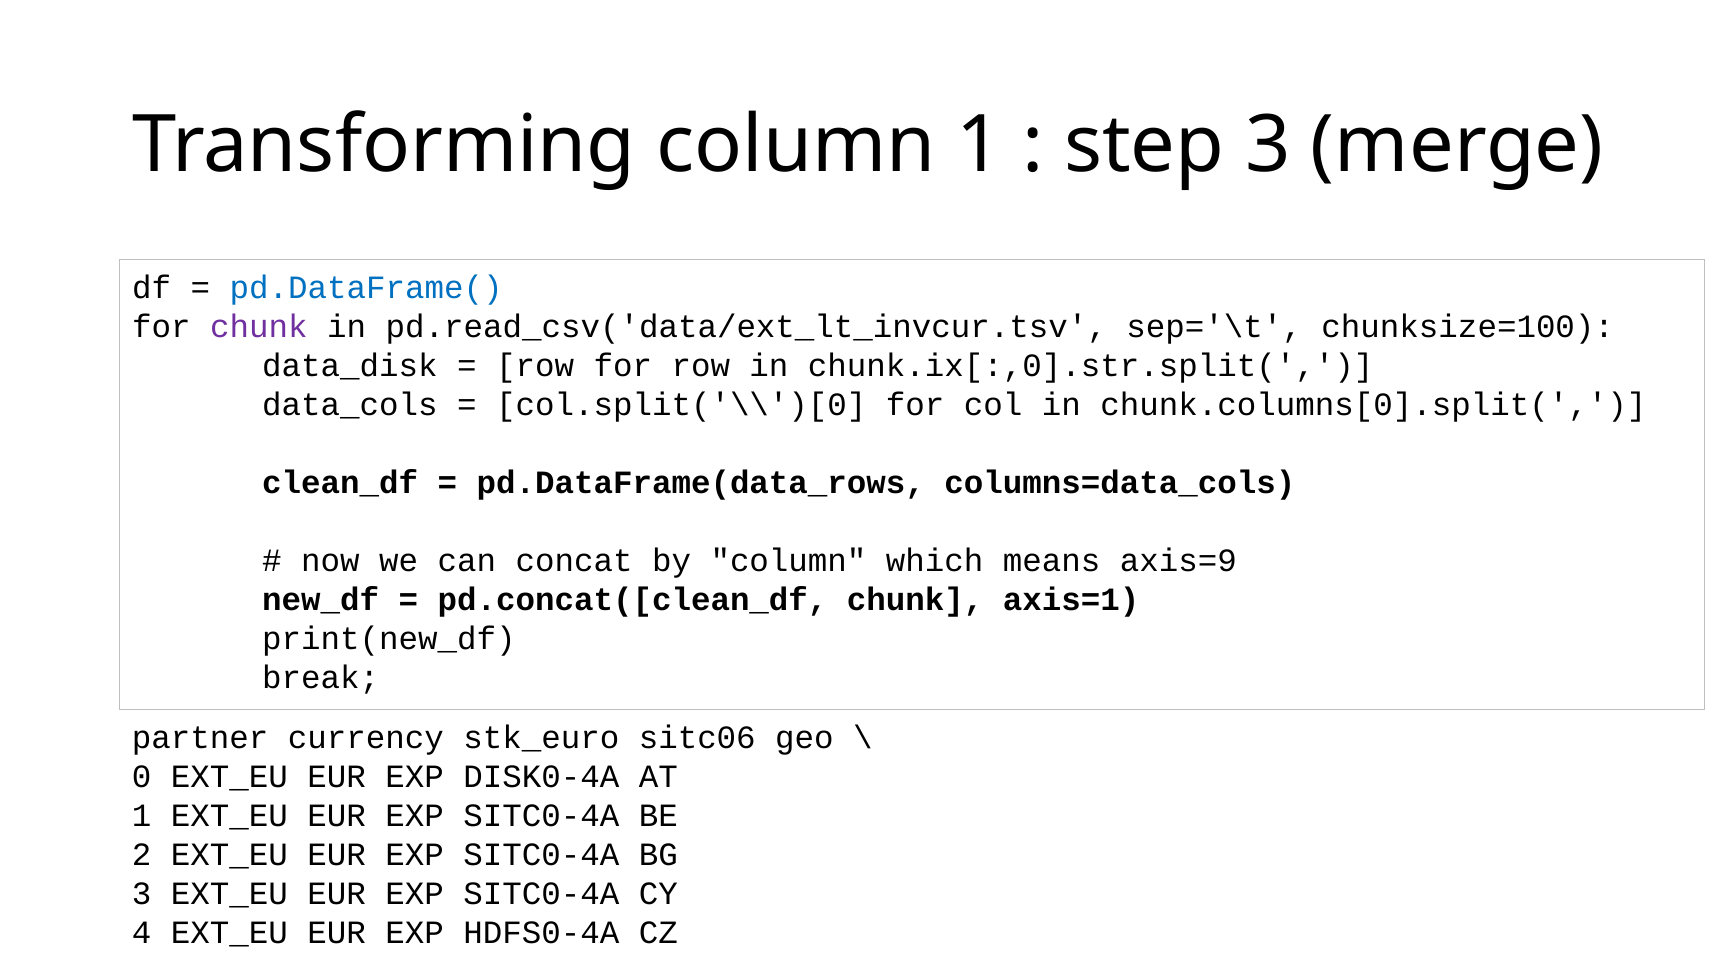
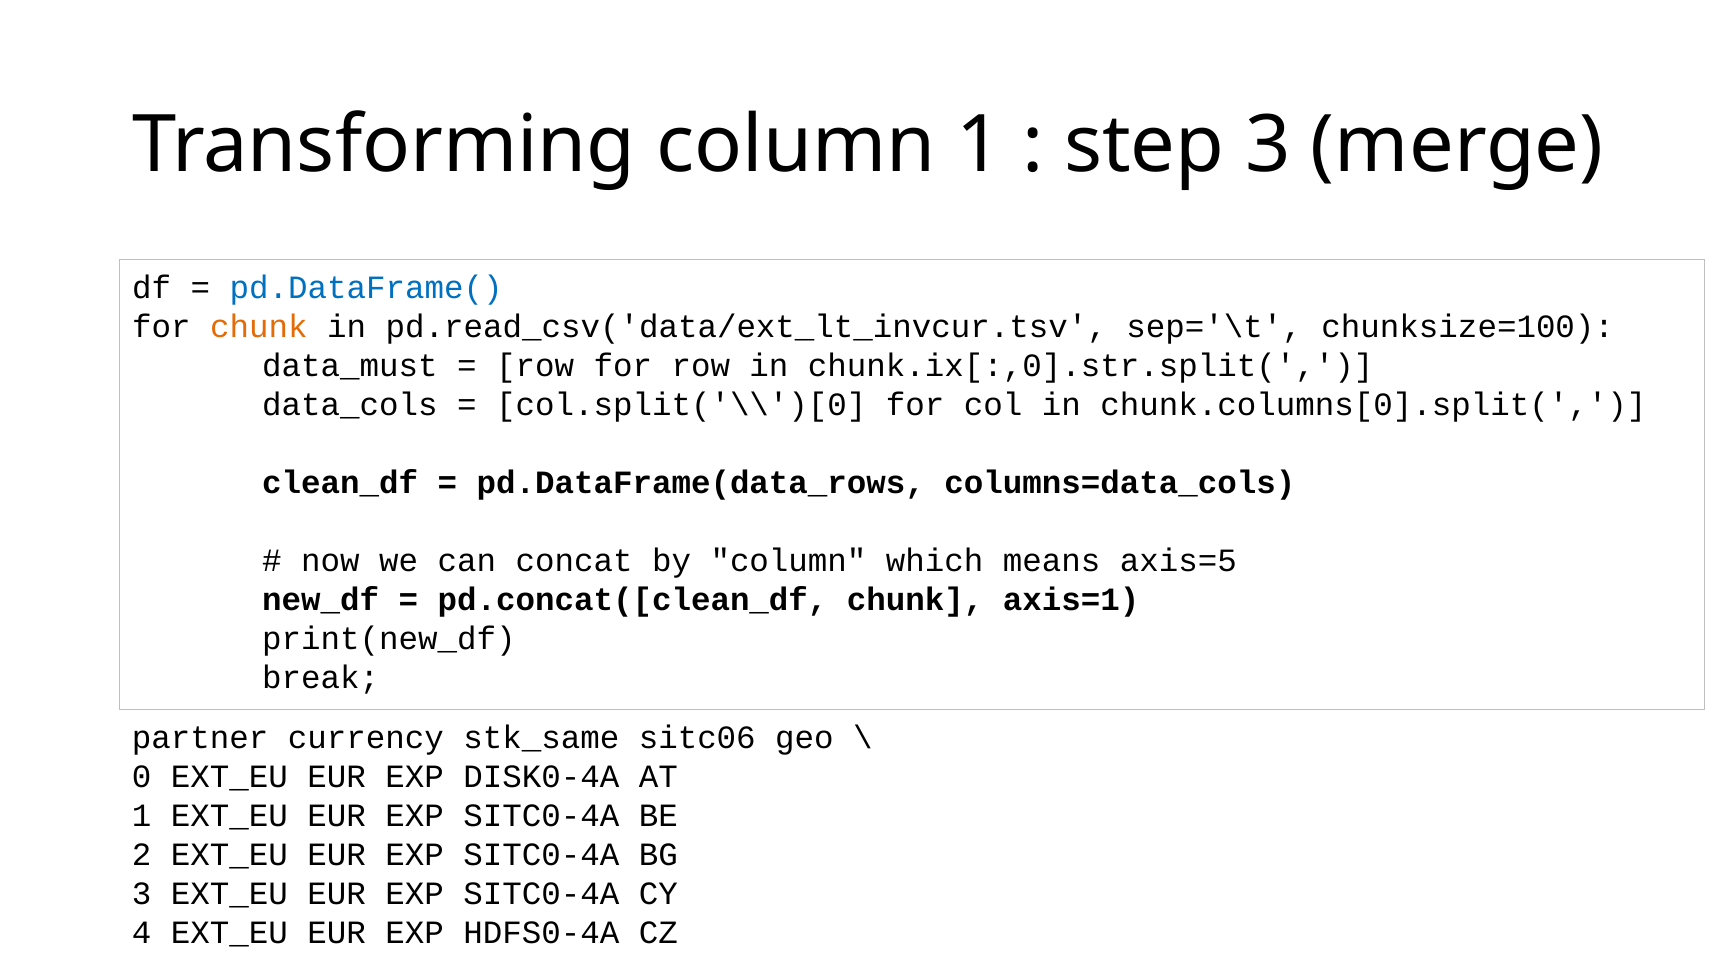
chunk at (259, 327) colour: purple -> orange
data_disk: data_disk -> data_must
axis=9: axis=9 -> axis=5
stk_euro: stk_euro -> stk_same
